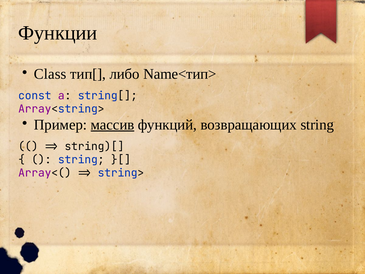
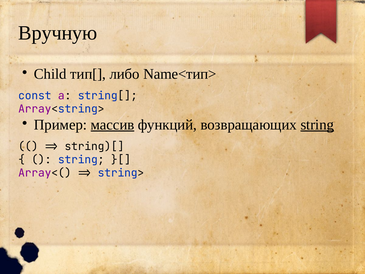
Функции: Функции -> Вручную
Class: Class -> Child
string at (317, 125) underline: none -> present
